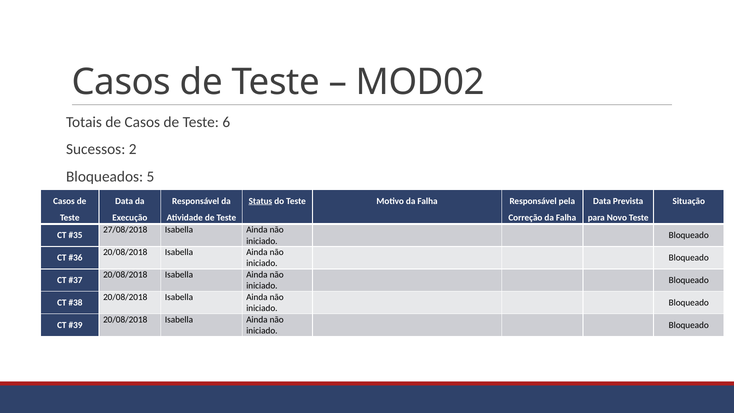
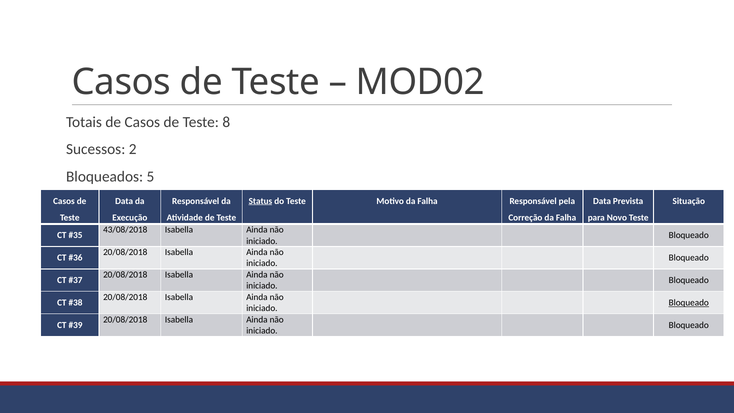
6: 6 -> 8
27/08/2018: 27/08/2018 -> 43/08/2018
Bloqueado at (689, 303) underline: none -> present
